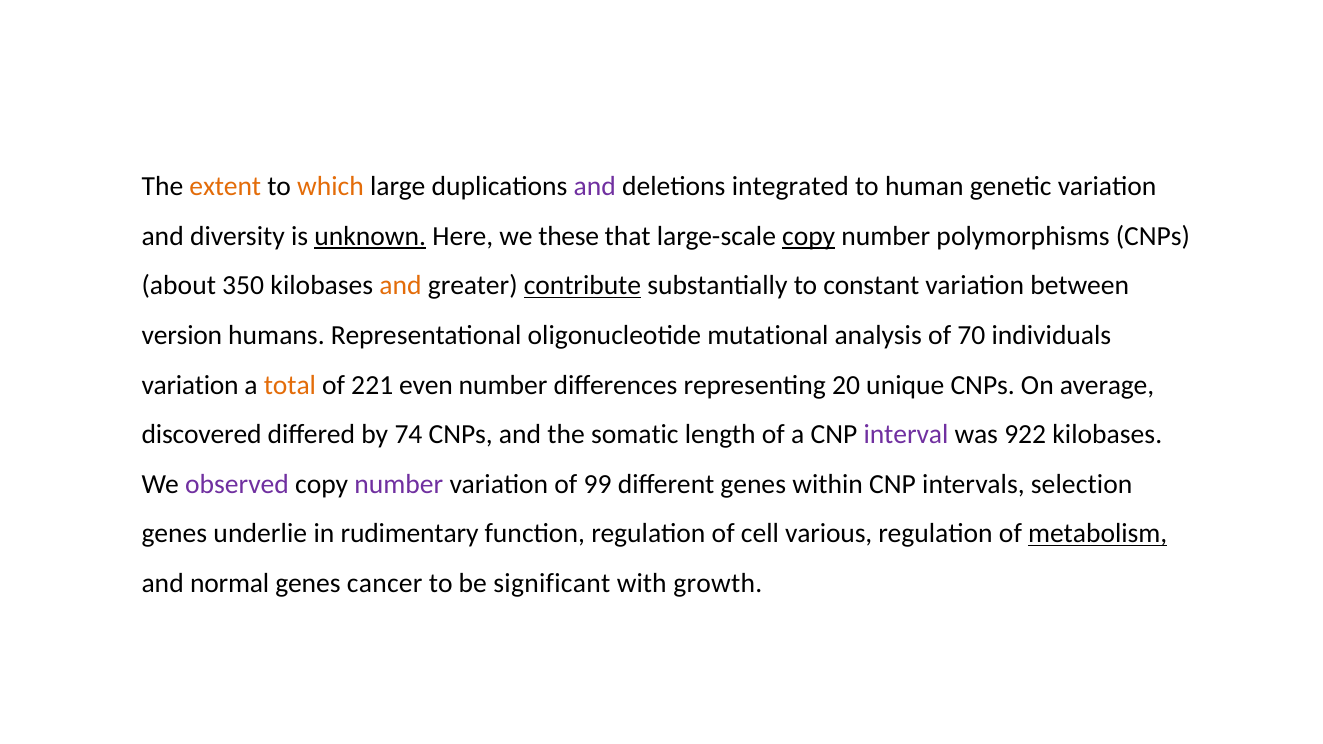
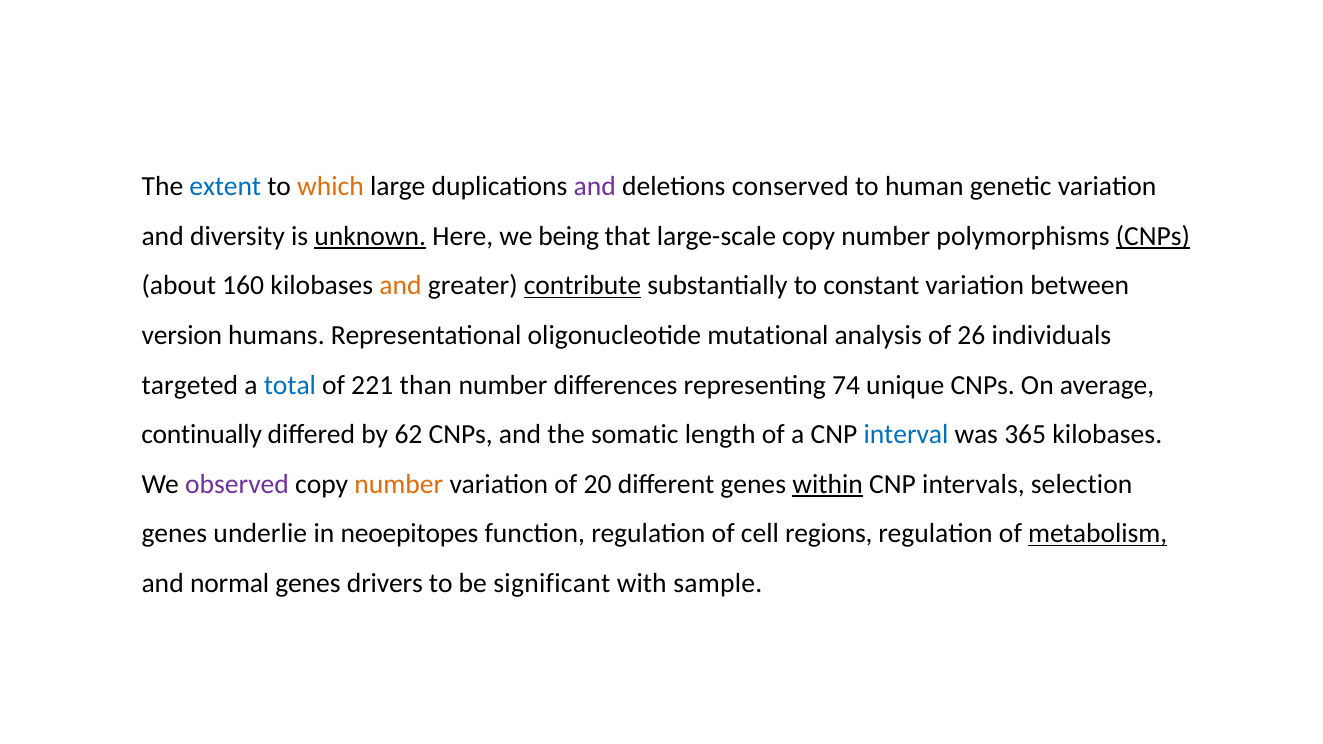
extent colour: orange -> blue
integrated: integrated -> conserved
these: these -> being
copy at (809, 236) underline: present -> none
CNPs at (1153, 236) underline: none -> present
350: 350 -> 160
70: 70 -> 26
variation at (190, 385): variation -> targeted
total colour: orange -> blue
even: even -> than
20: 20 -> 74
discovered: discovered -> continually
74: 74 -> 62
interval colour: purple -> blue
922: 922 -> 365
number at (399, 484) colour: purple -> orange
99: 99 -> 20
within underline: none -> present
rudimentary: rudimentary -> neoepitopes
various: various -> regions
cancer: cancer -> drivers
growth: growth -> sample
